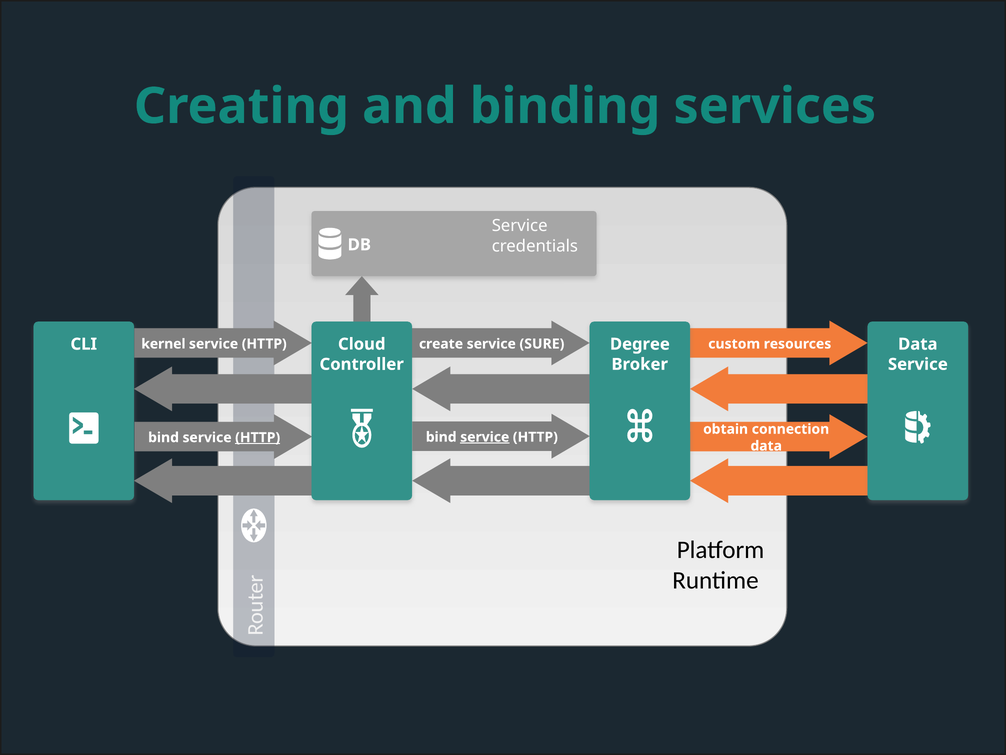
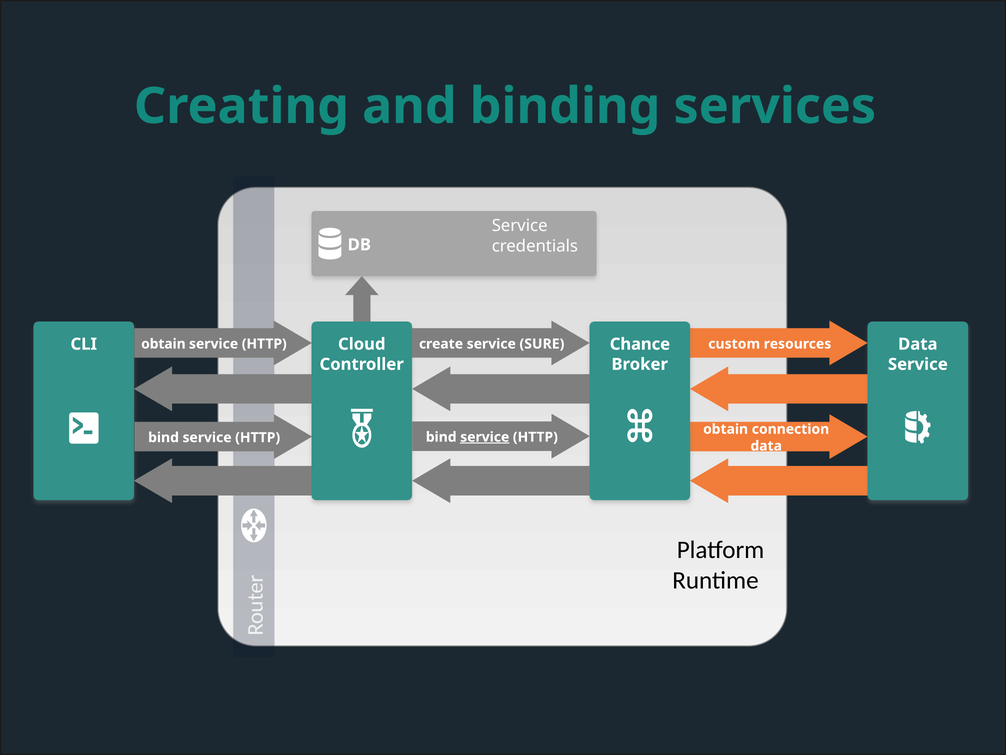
Degree: Degree -> Chance
kernel at (163, 344): kernel -> obtain
HTTP at (258, 437) underline: present -> none
